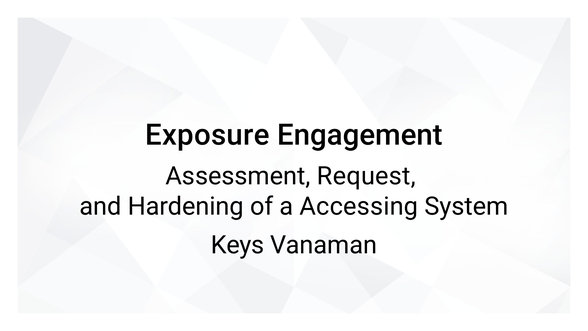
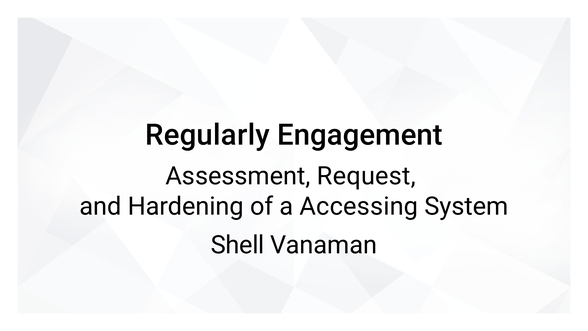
Exposure: Exposure -> Regularly
Keys: Keys -> Shell
